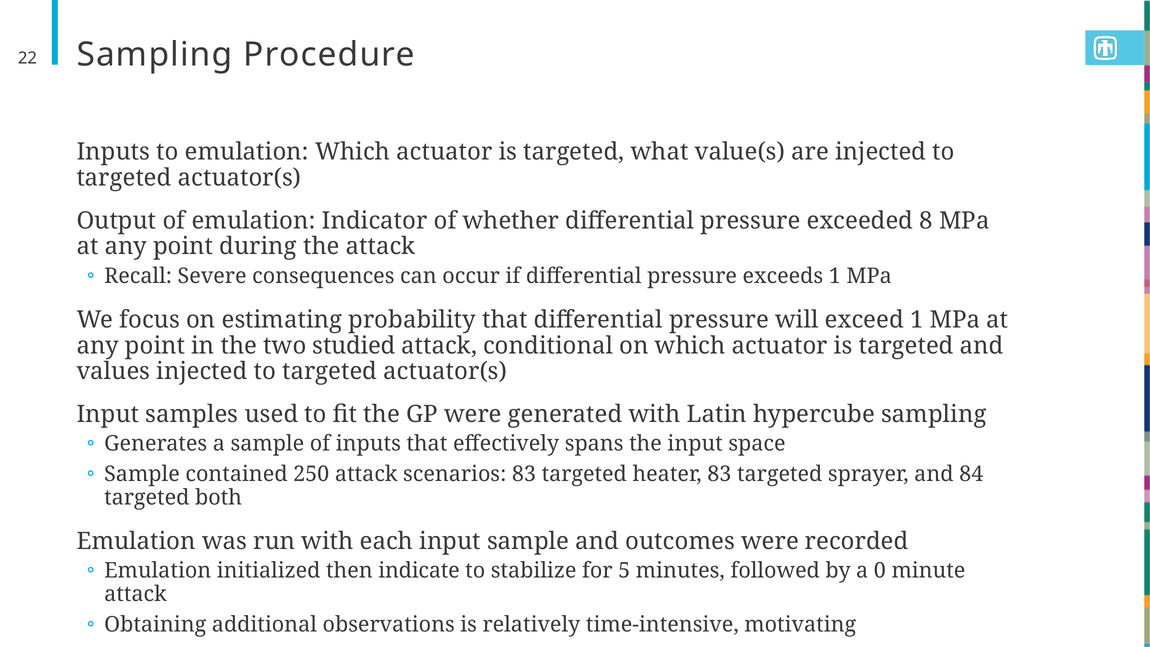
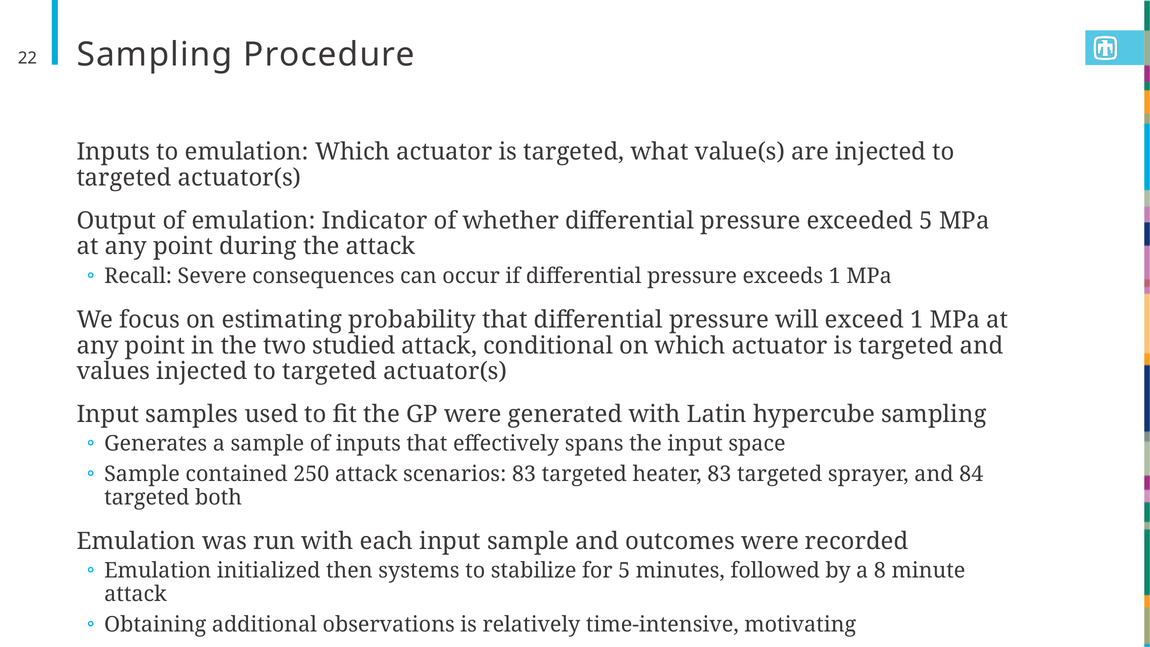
exceeded 8: 8 -> 5
indicate: indicate -> systems
0: 0 -> 8
